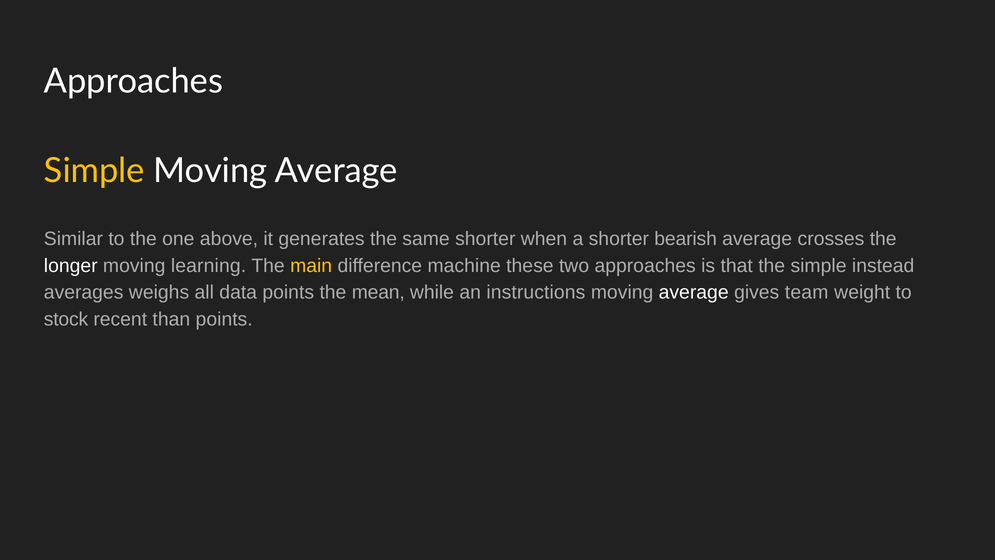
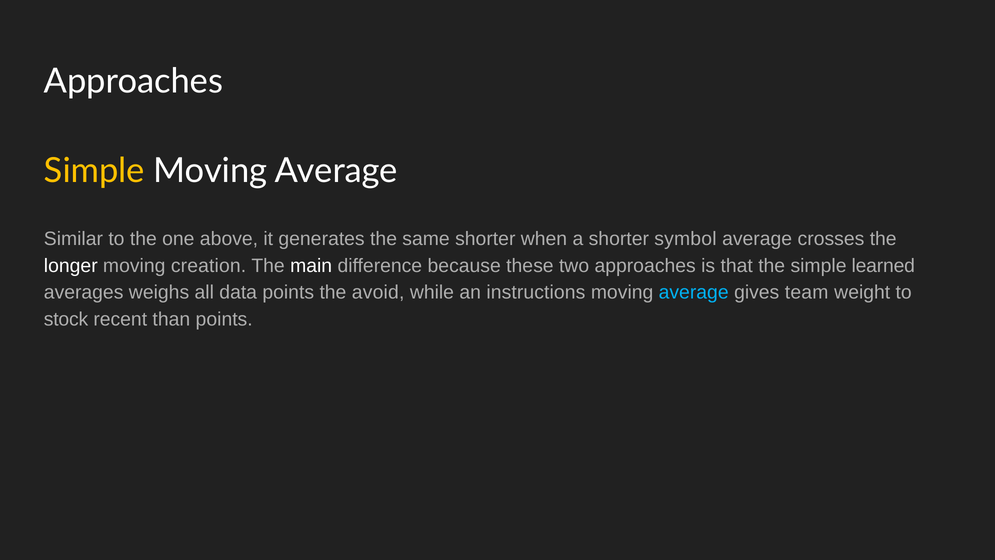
bearish: bearish -> symbol
learning: learning -> creation
main colour: yellow -> white
machine: machine -> because
instead: instead -> learned
mean: mean -> avoid
average at (694, 292) colour: white -> light blue
